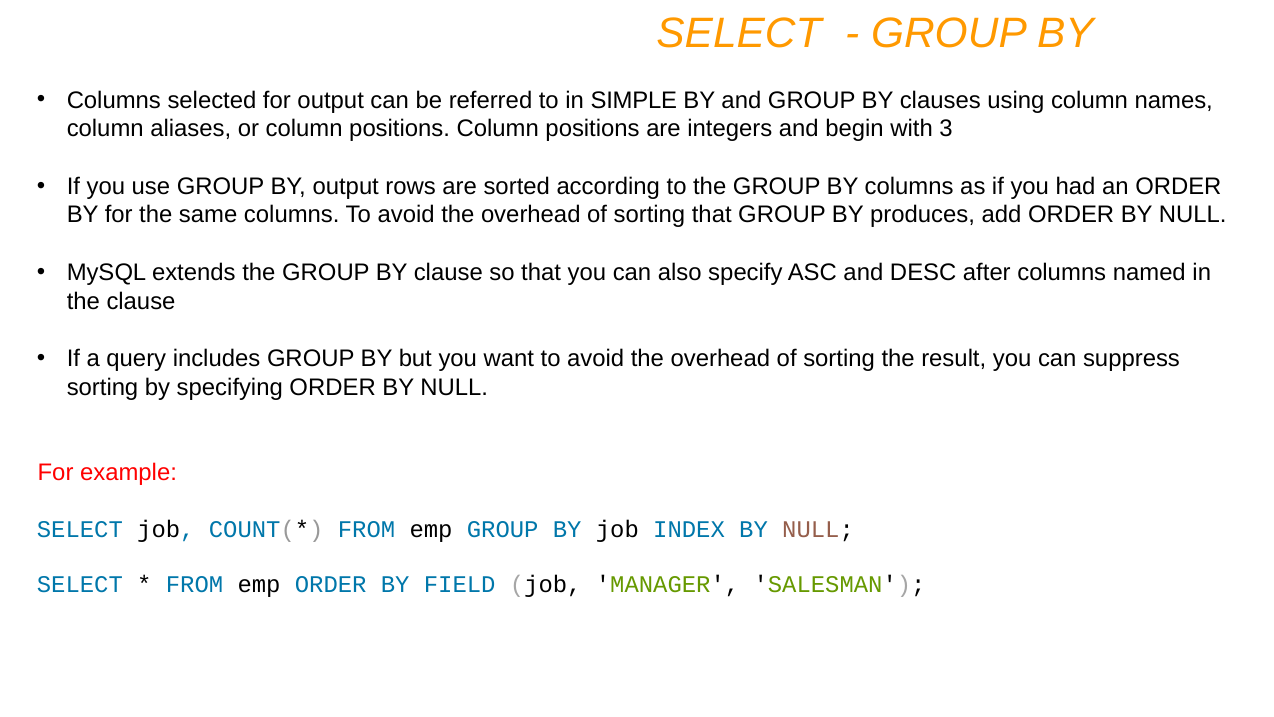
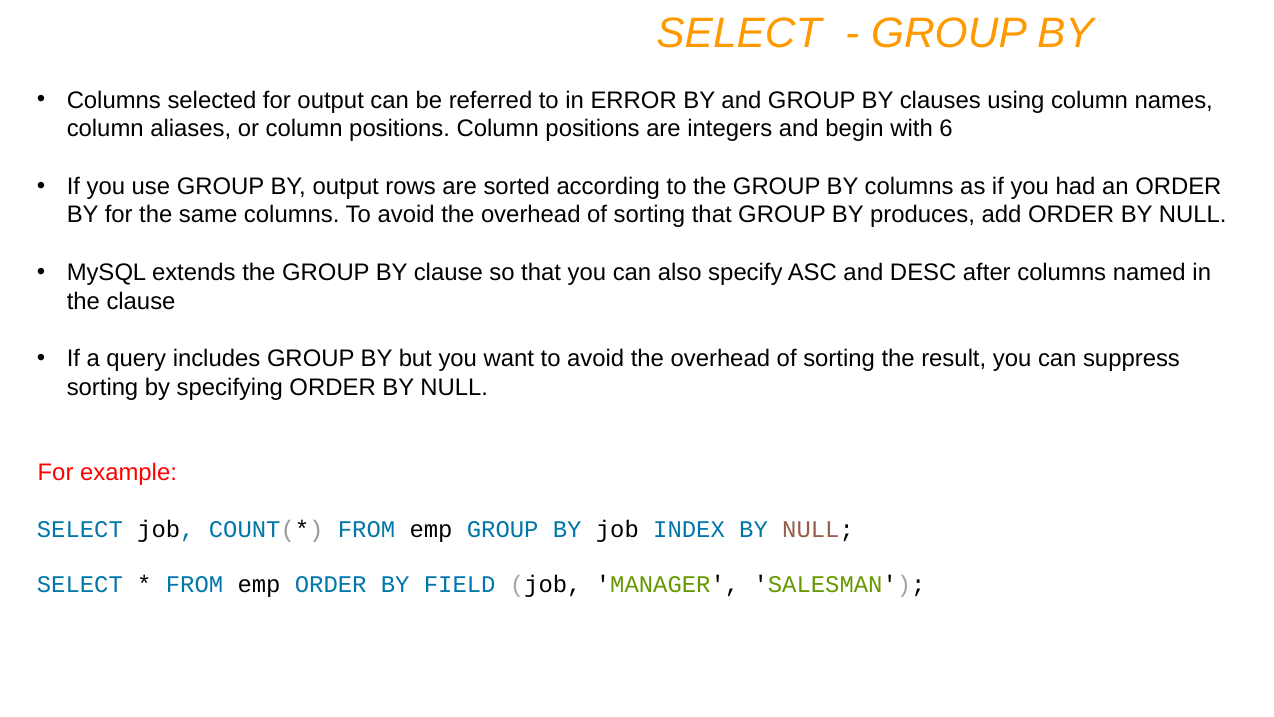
SIMPLE: SIMPLE -> ERROR
3: 3 -> 6
